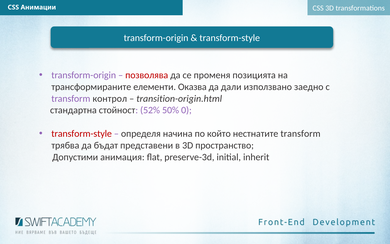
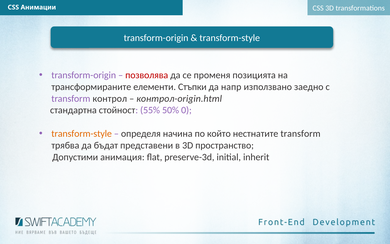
Оказва: Оказва -> Стъпки
дали: дали -> напр
transition-origin.html: transition-origin.html -> контрол-origin.html
52%: 52% -> 55%
transform-style at (82, 134) colour: red -> orange
